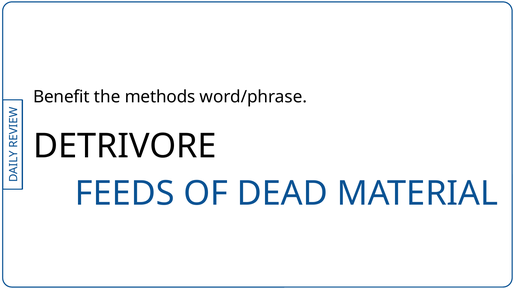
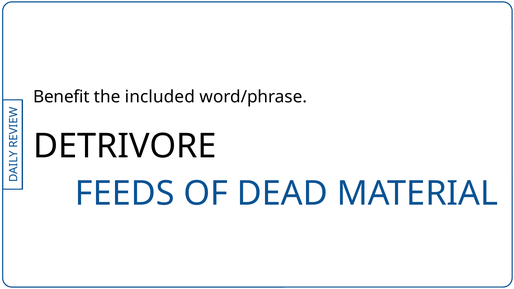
methods: methods -> included
